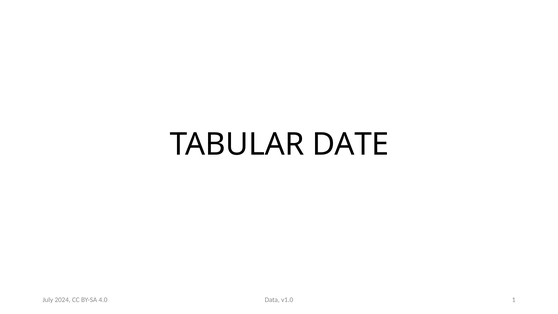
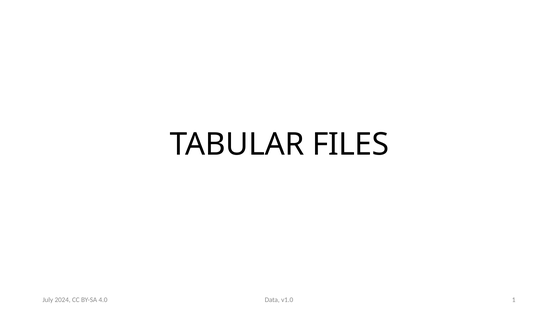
DATE: DATE -> FILES
